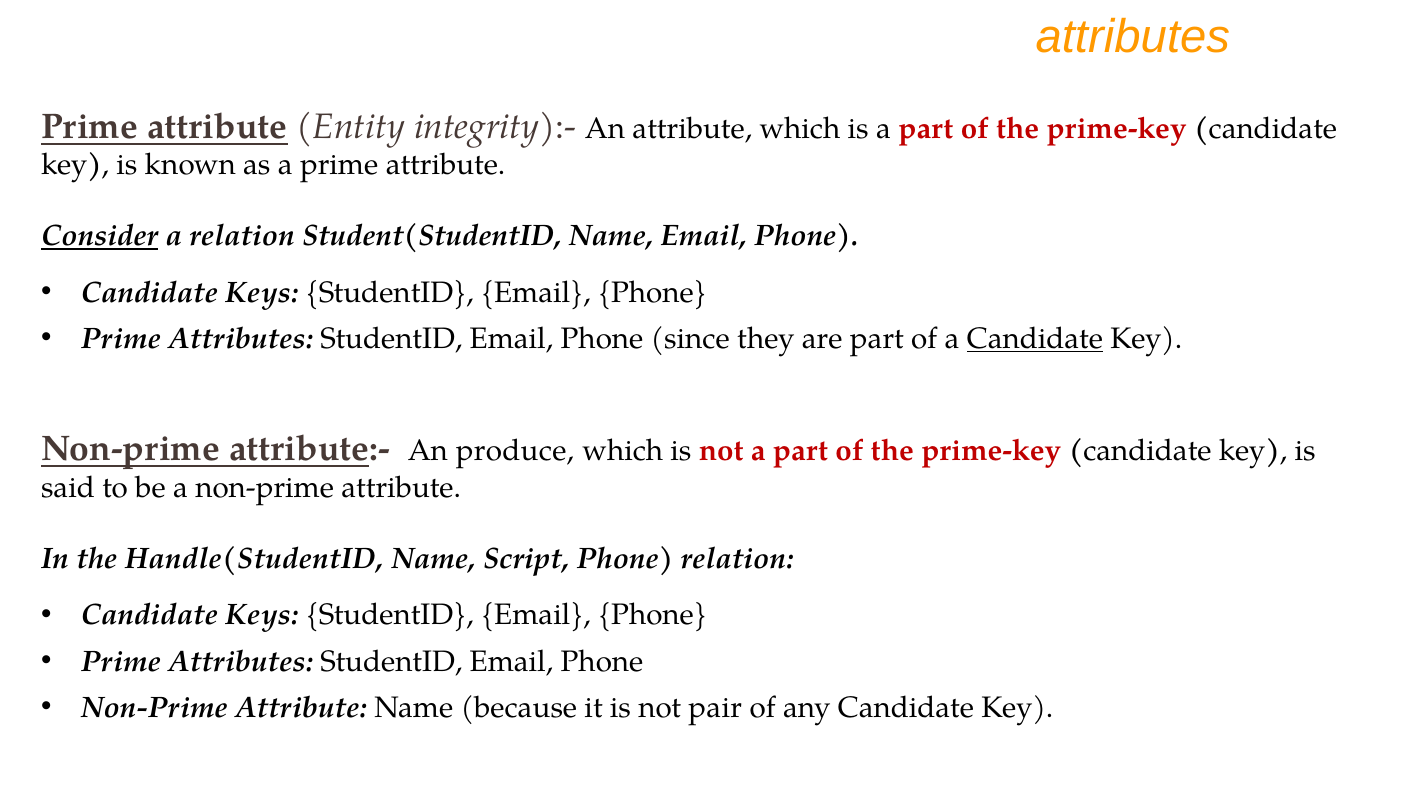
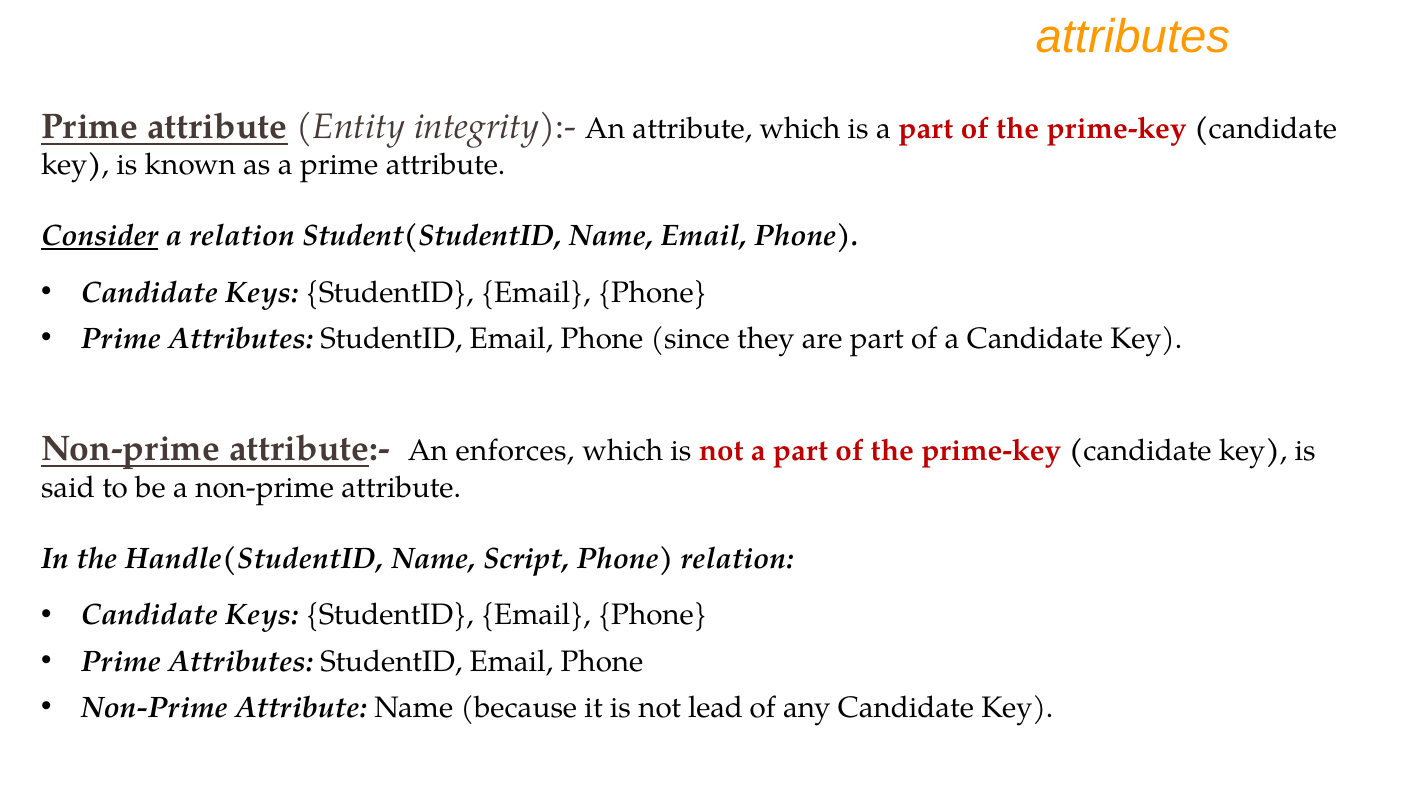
Candidate at (1035, 339) underline: present -> none
produce: produce -> enforces
pair: pair -> lead
